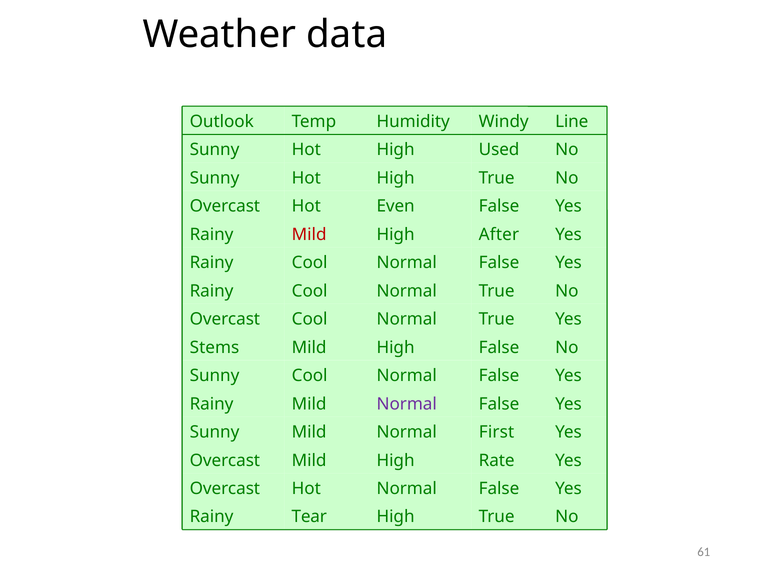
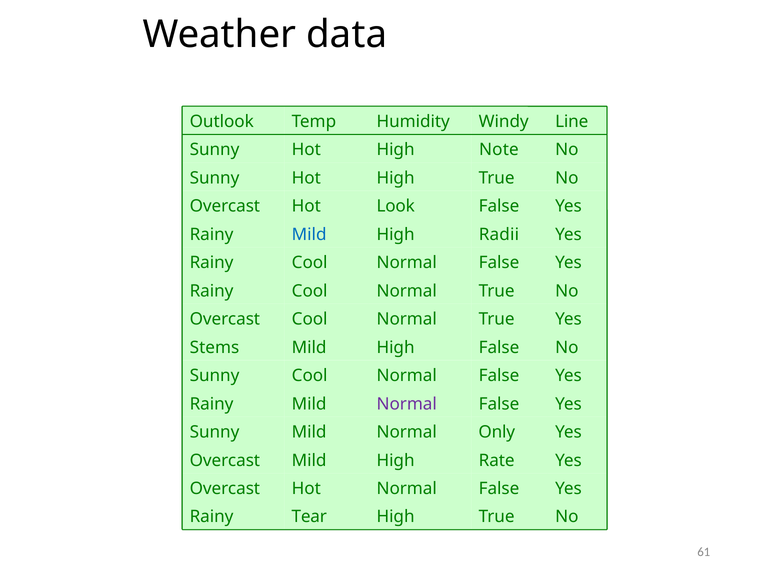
Used: Used -> Note
Even: Even -> Look
Mild at (309, 235) colour: red -> blue
After: After -> Radii
First: First -> Only
